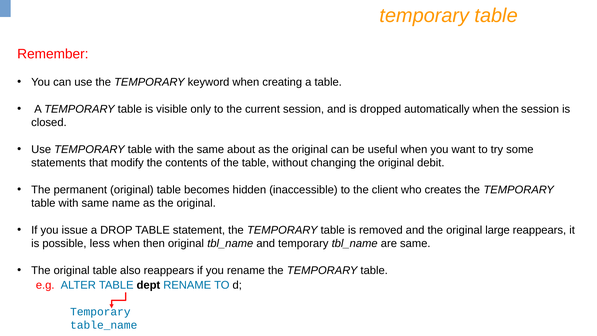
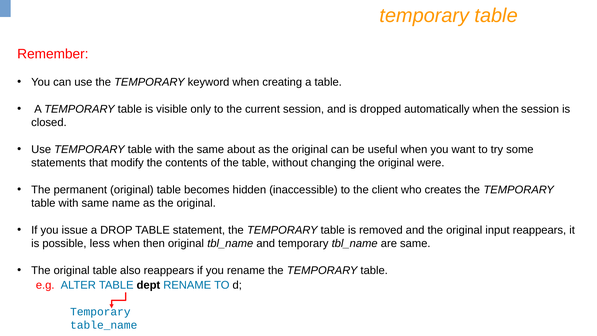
debit: debit -> were
large: large -> input
